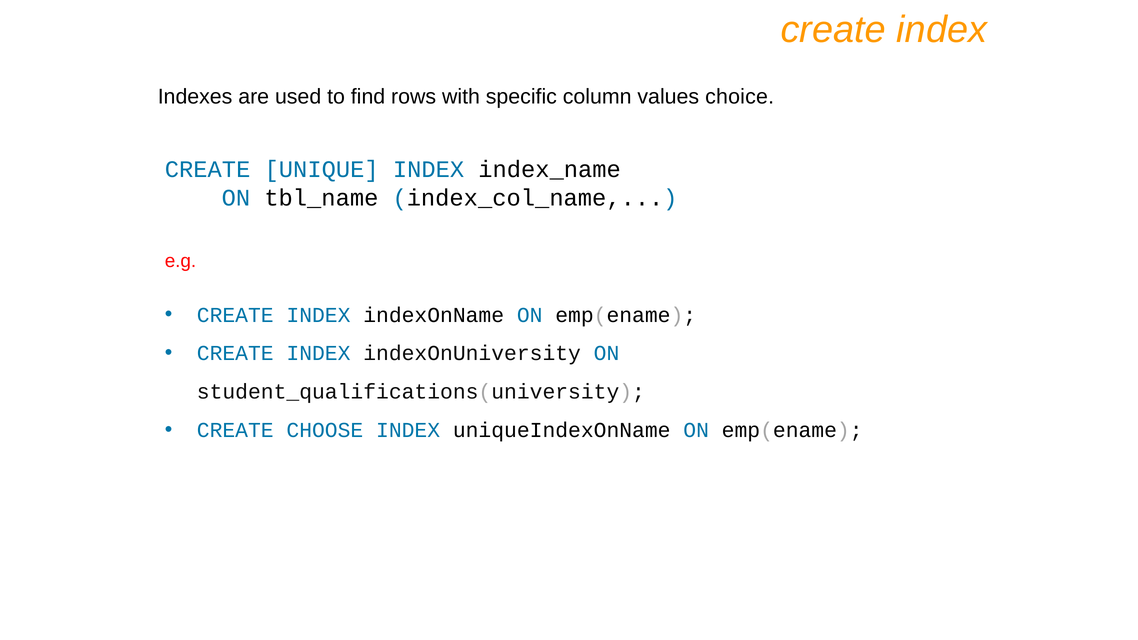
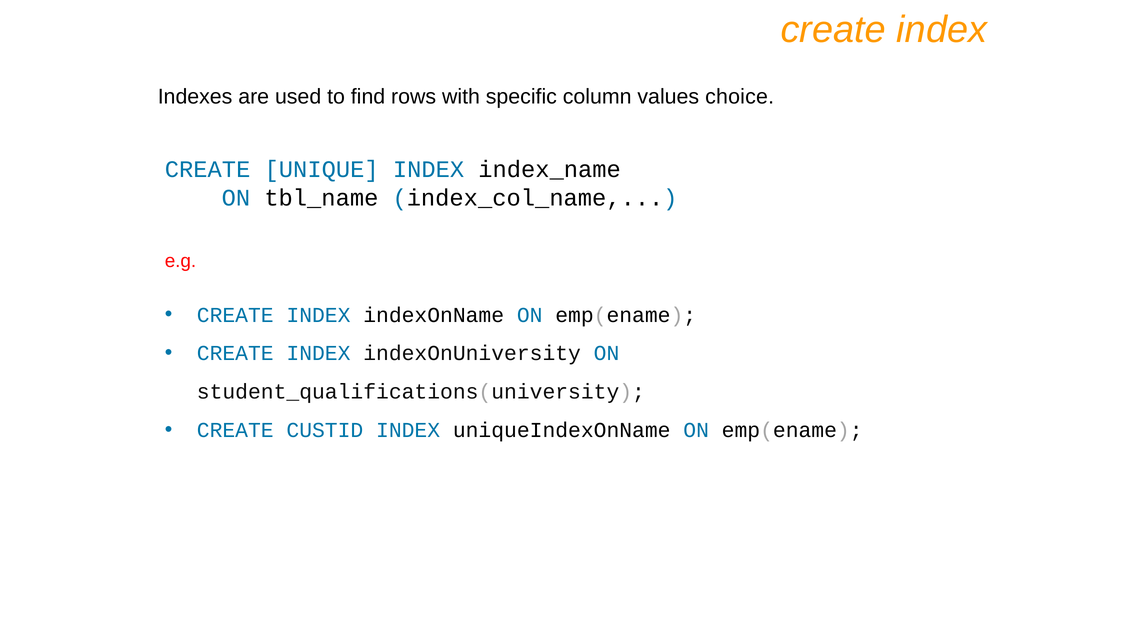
CHOOSE: CHOOSE -> CUSTID
